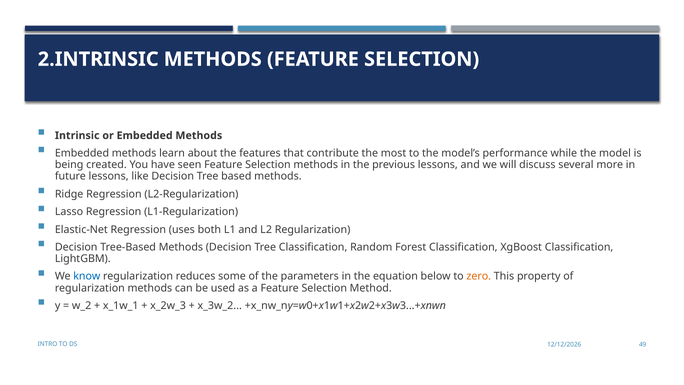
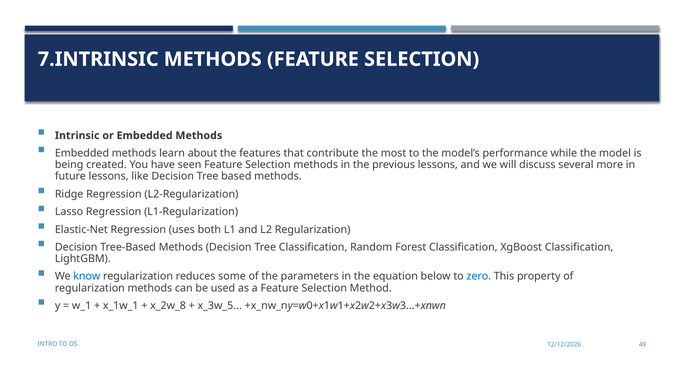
2.INTRINSIC: 2.INTRINSIC -> 7.INTRINSIC
zero colour: orange -> blue
w_2: w_2 -> w_1
x_2w_3: x_2w_3 -> x_2w_8
x_3w_2: x_3w_2 -> x_3w_5
